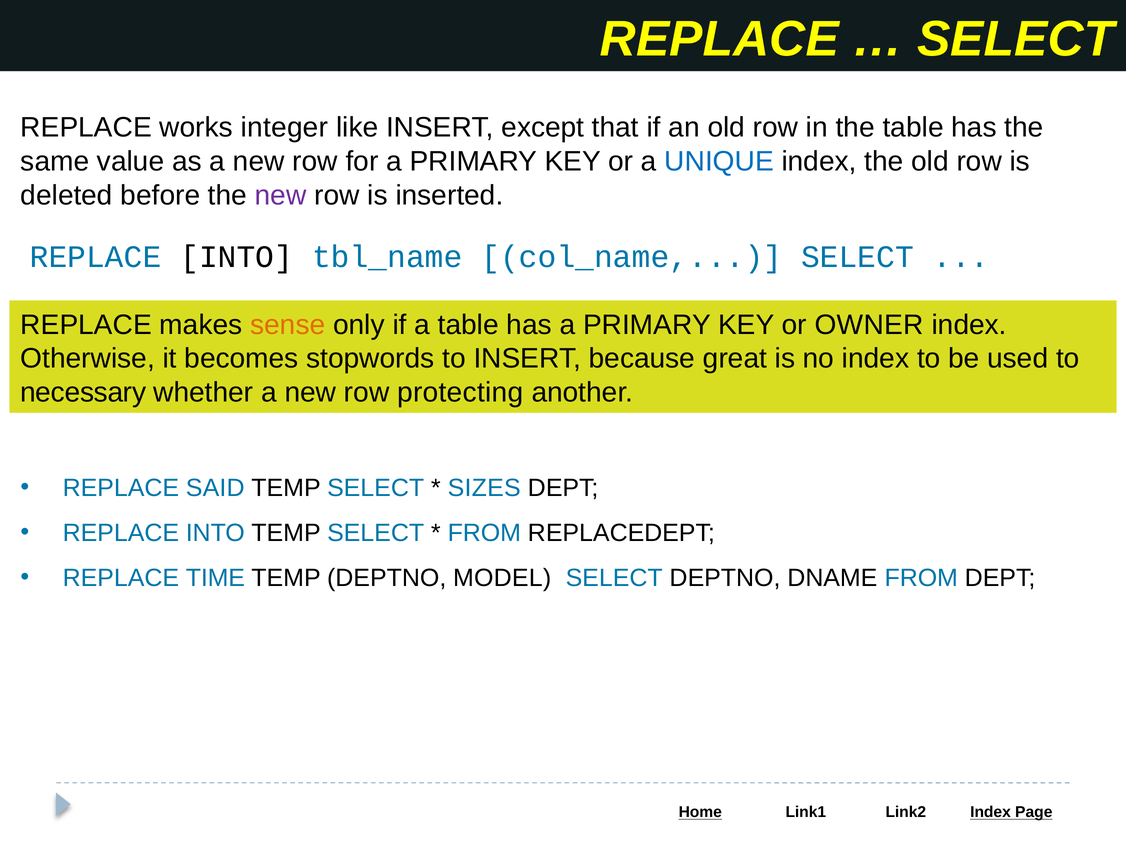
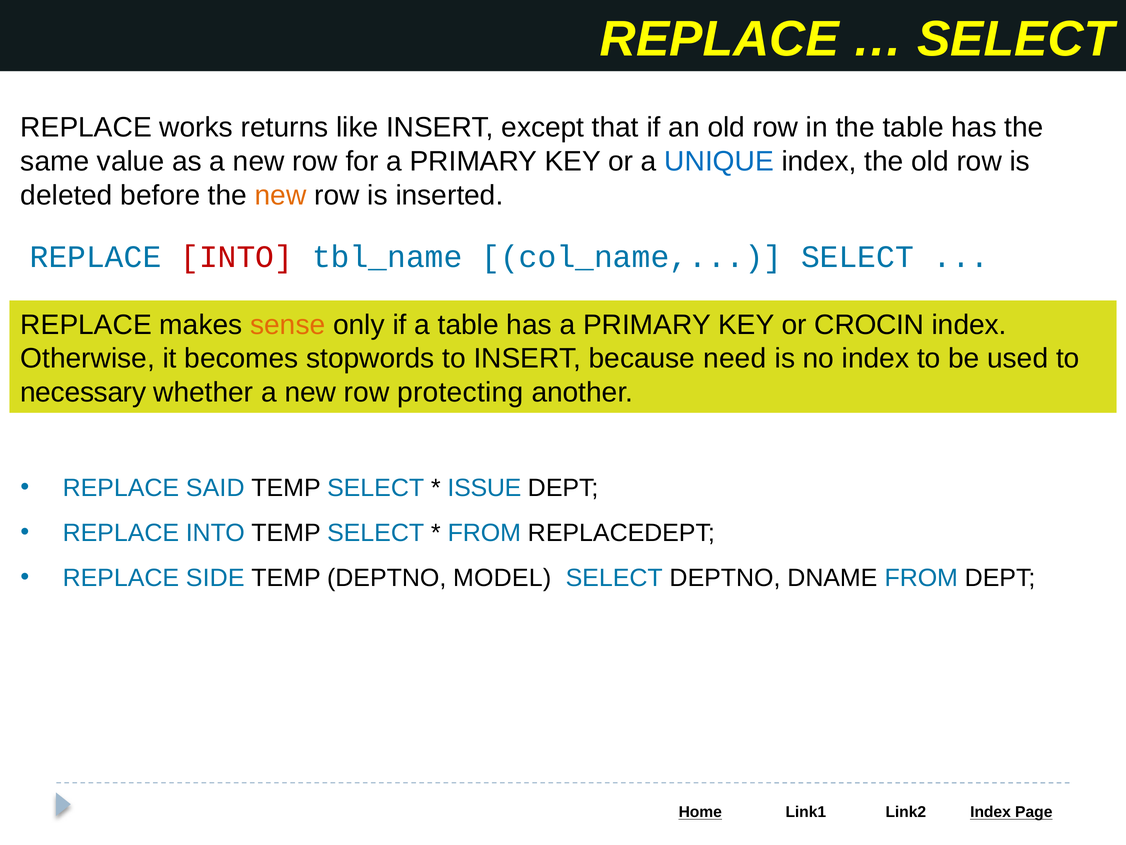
integer: integer -> returns
new at (281, 195) colour: purple -> orange
INTO at (237, 257) colour: black -> red
OWNER: OWNER -> CROCIN
great: great -> need
SIZES: SIZES -> ISSUE
TIME: TIME -> SIDE
